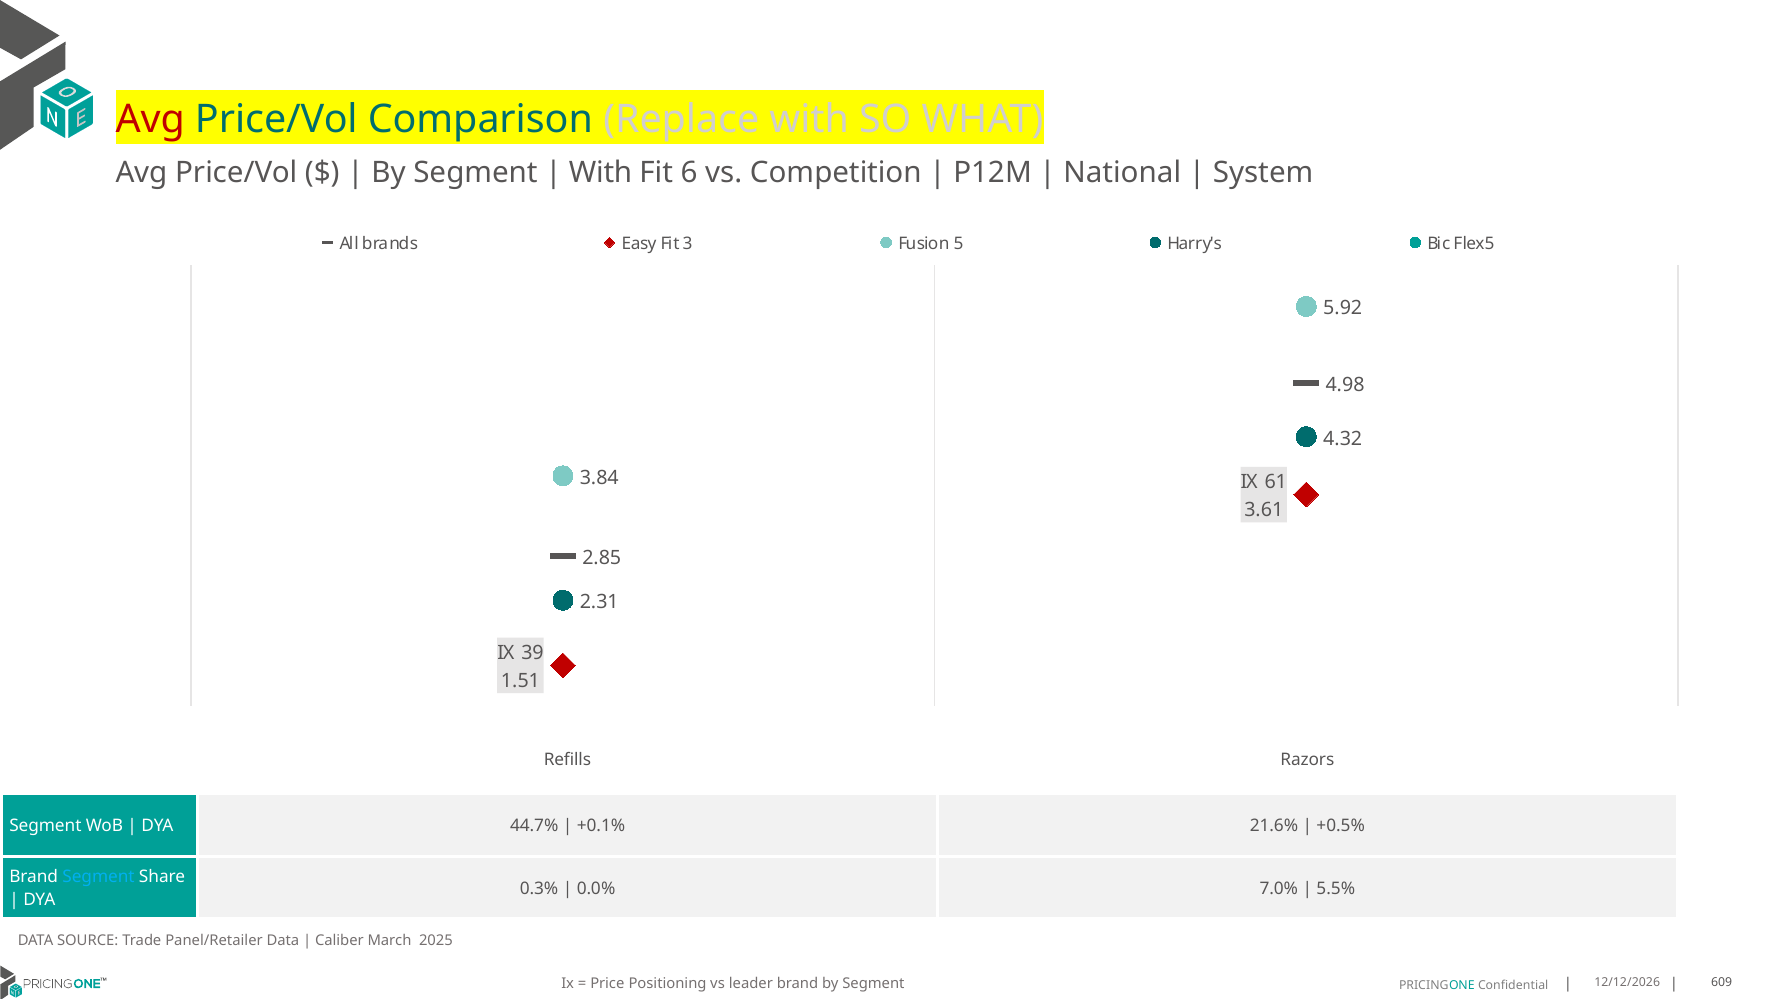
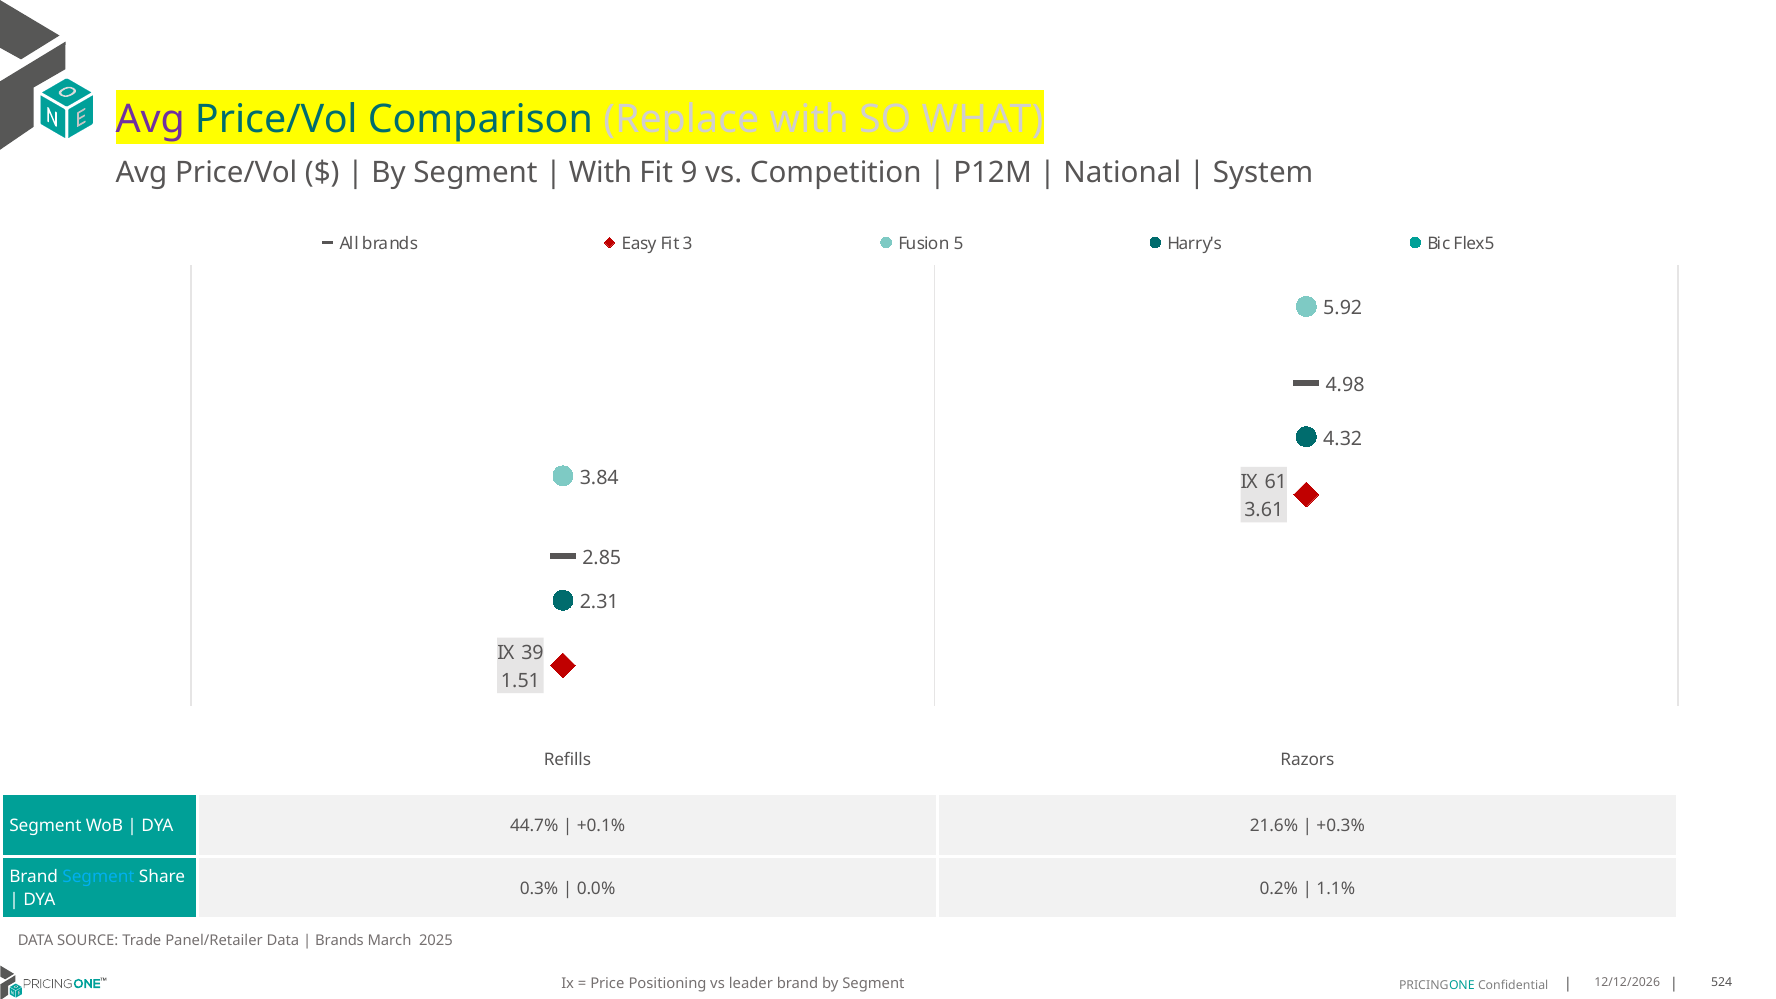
Avg at (150, 119) colour: red -> purple
6: 6 -> 9
+0.5%: +0.5% -> +0.3%
7.0%: 7.0% -> 0.2%
5.5%: 5.5% -> 1.1%
Caliber at (339, 941): Caliber -> Brands
609: 609 -> 524
